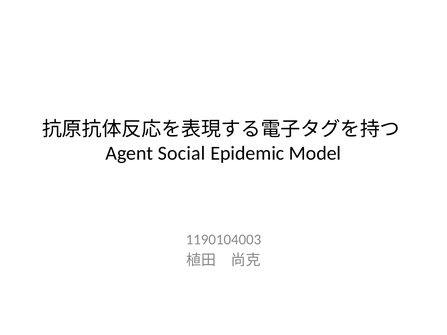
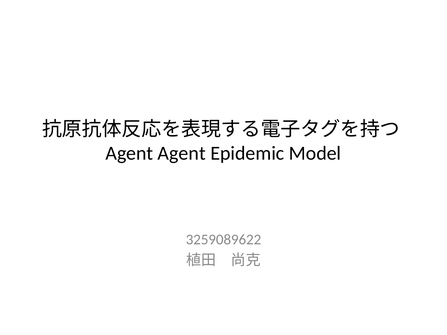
Social at (182, 153): Social -> Agent
1190104003: 1190104003 -> 3259089622
